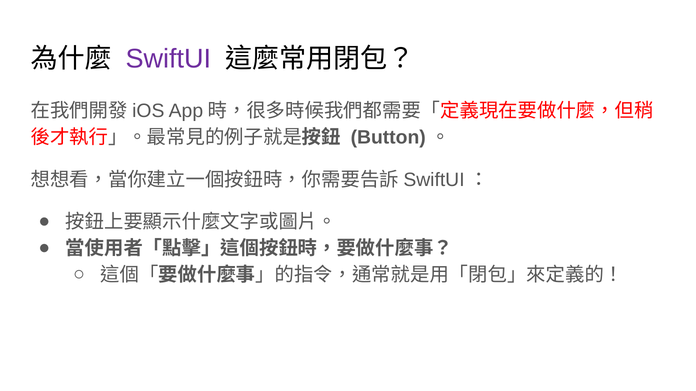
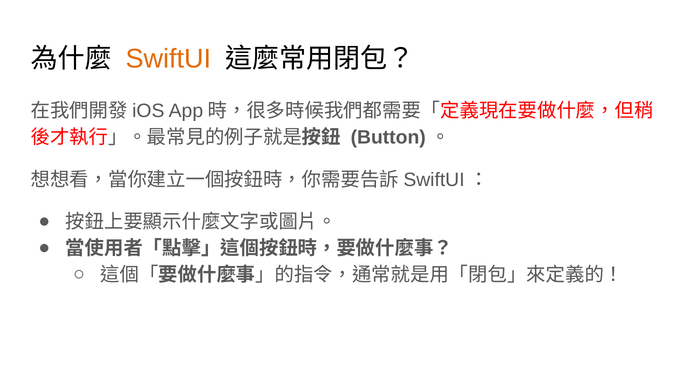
SwiftUI colour: purple -> orange
